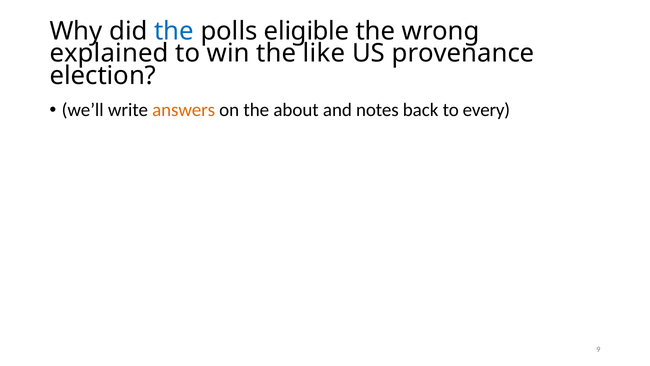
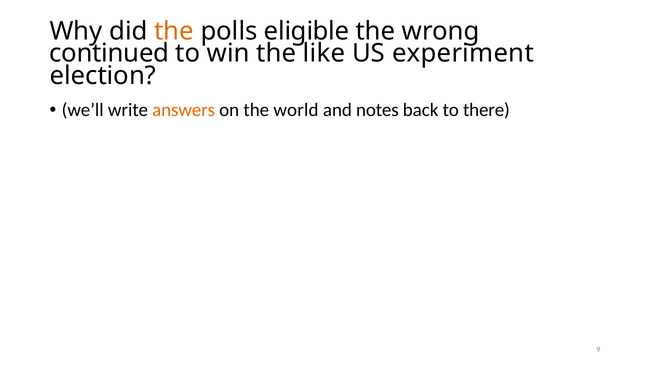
the at (174, 31) colour: blue -> orange
explained: explained -> continued
provenance: provenance -> experiment
about: about -> world
every: every -> there
